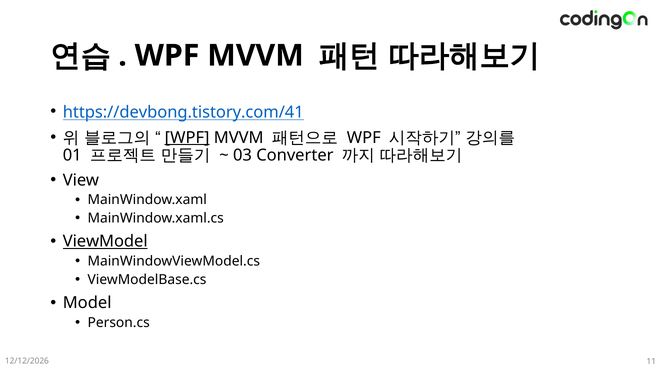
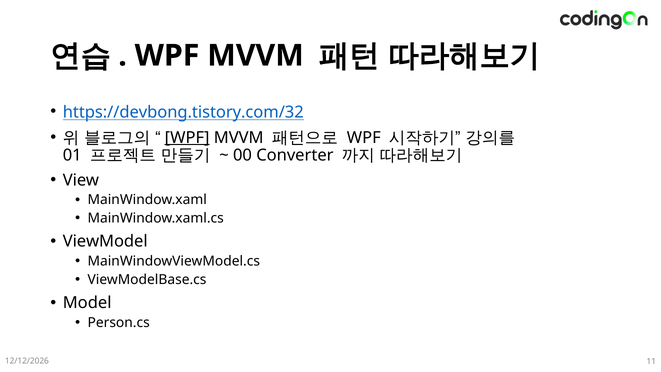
https://devbong.tistory.com/41: https://devbong.tistory.com/41 -> https://devbong.tistory.com/32
03: 03 -> 00
ViewModel underline: present -> none
